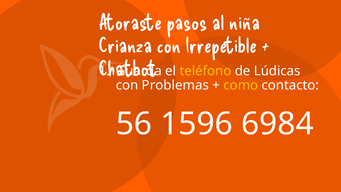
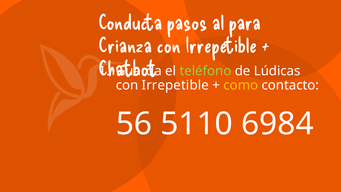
Atoraste: Atoraste -> Conducta
niña: niña -> para
teléfono colour: yellow -> light green
Problemas at (175, 85): Problemas -> Irrepetible
1596: 1596 -> 5110
